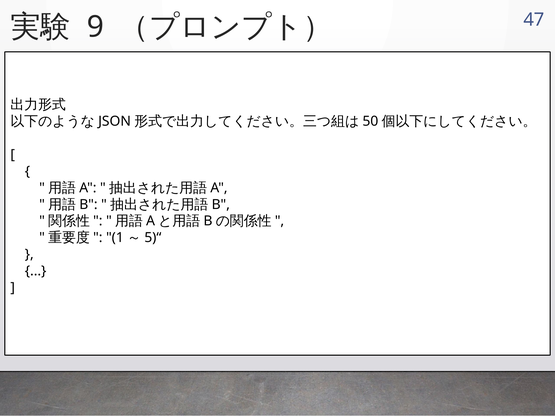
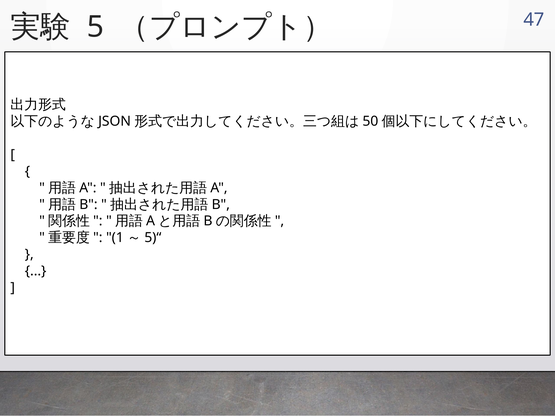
9: 9 -> 5
